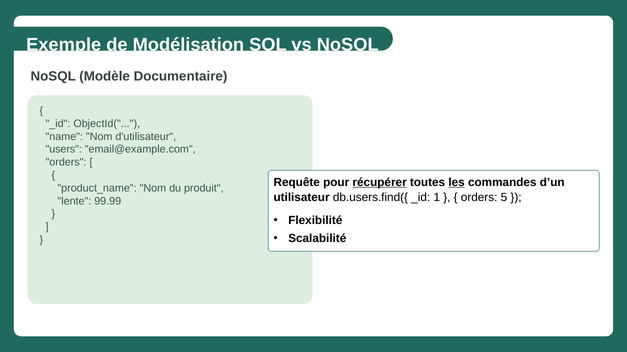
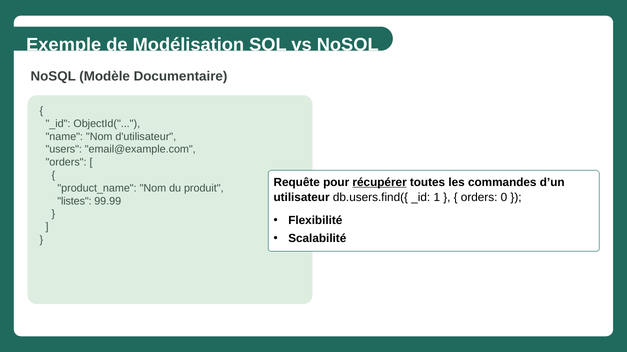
les underline: present -> none
5: 5 -> 0
lente: lente -> listes
